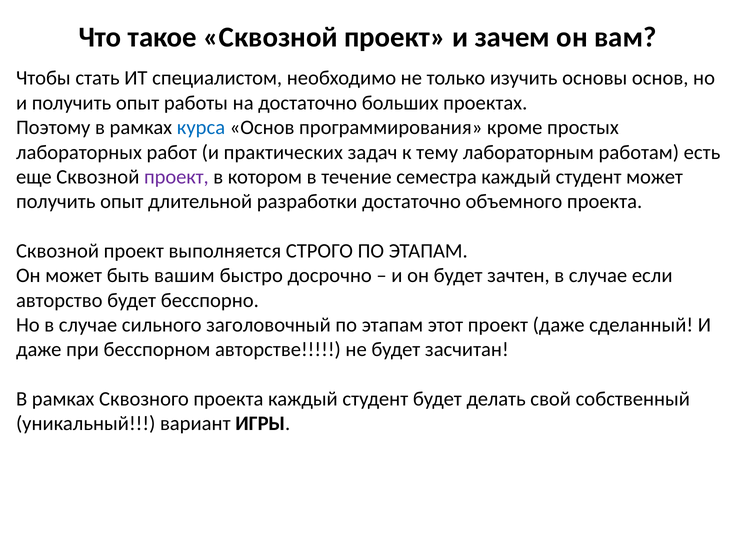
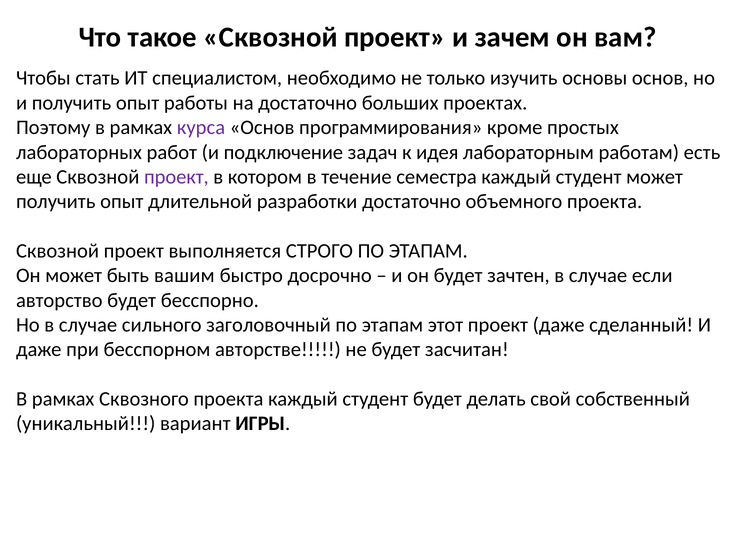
курса colour: blue -> purple
практических: практических -> подключение
тему: тему -> идея
